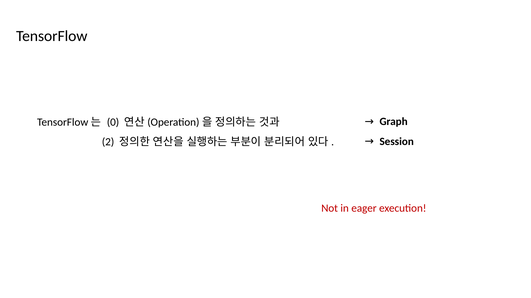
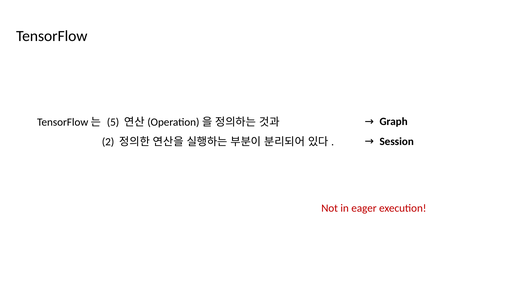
0: 0 -> 5
